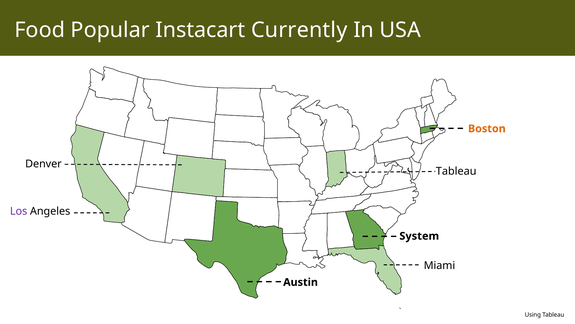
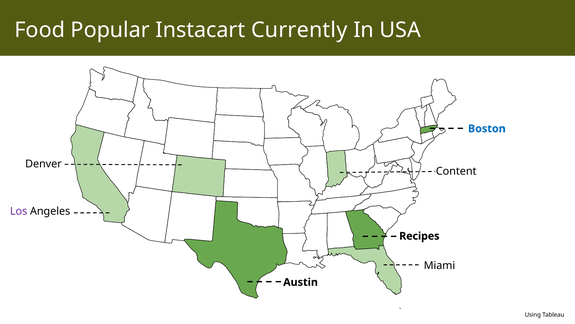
Boston colour: orange -> blue
Tableau at (456, 171): Tableau -> Content
System: System -> Recipes
